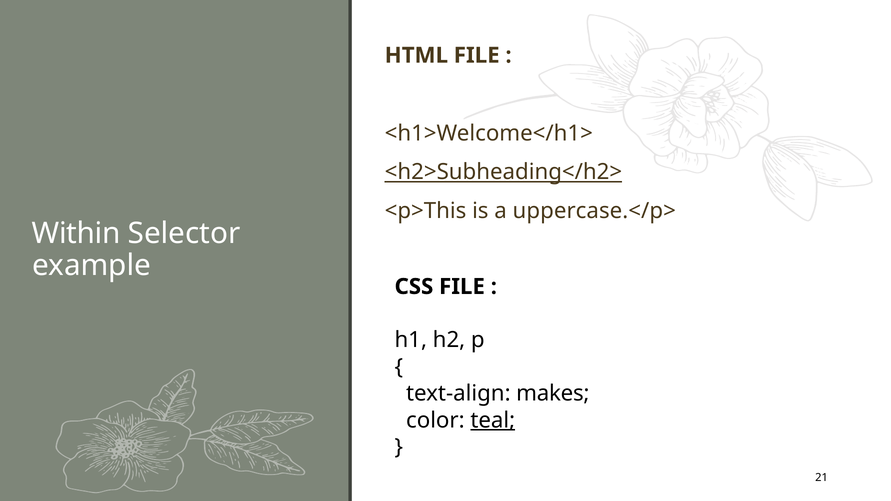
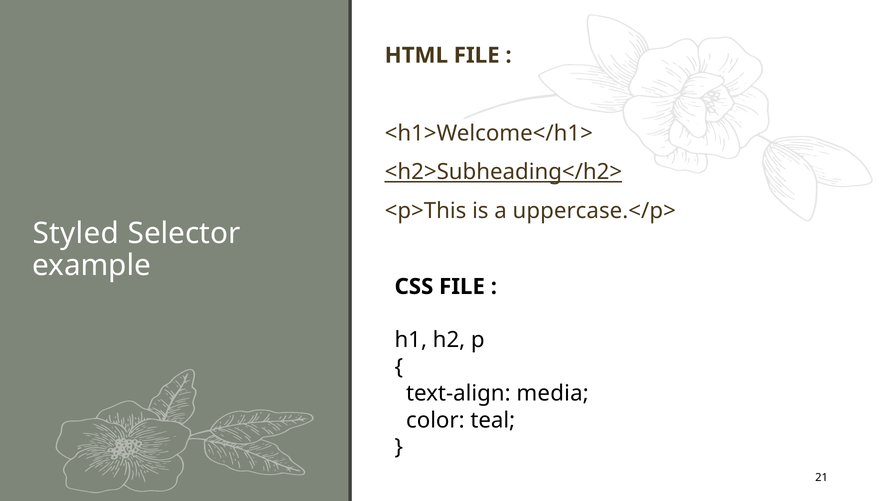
Within: Within -> Styled
makes: makes -> media
teal underline: present -> none
